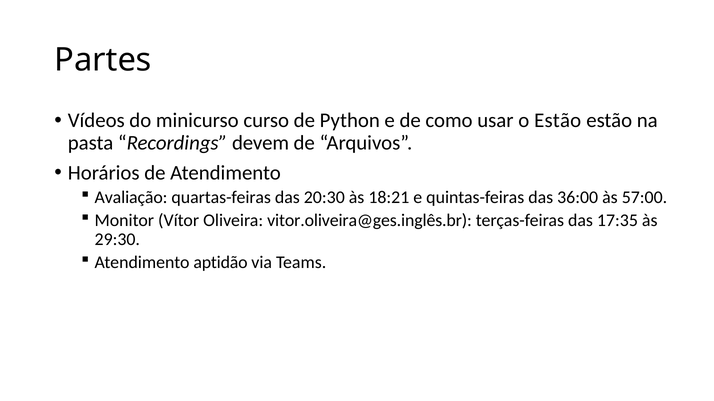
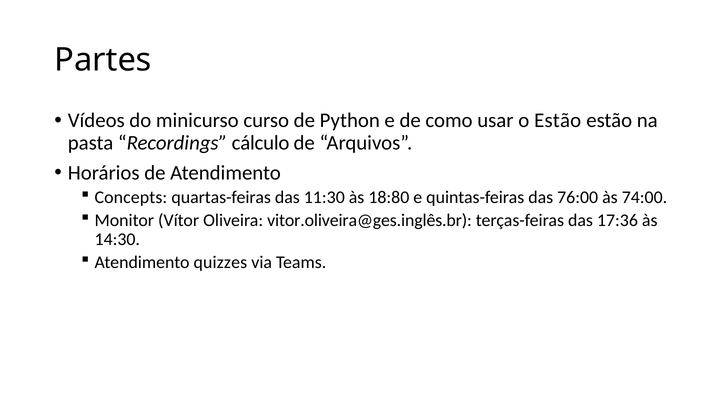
devem: devem -> cálculo
Avaliação: Avaliação -> Concepts
20:30: 20:30 -> 11:30
18:21: 18:21 -> 18:80
36:00: 36:00 -> 76:00
57:00: 57:00 -> 74:00
17:35: 17:35 -> 17:36
29:30: 29:30 -> 14:30
aptidão: aptidão -> quizzes
